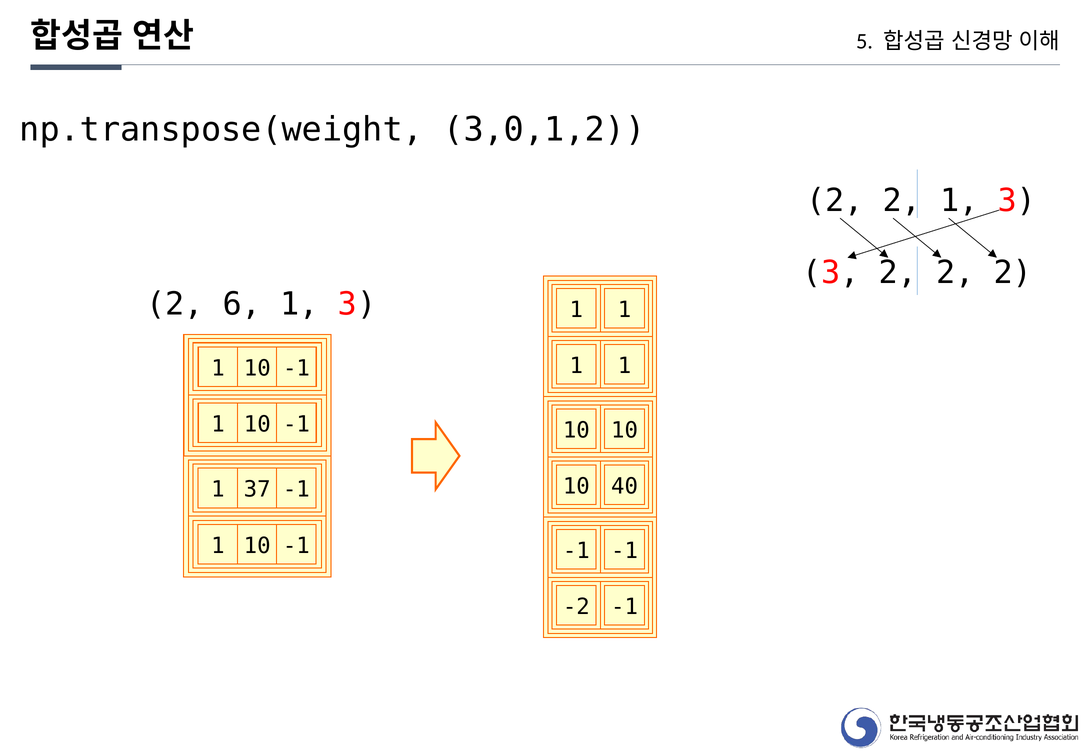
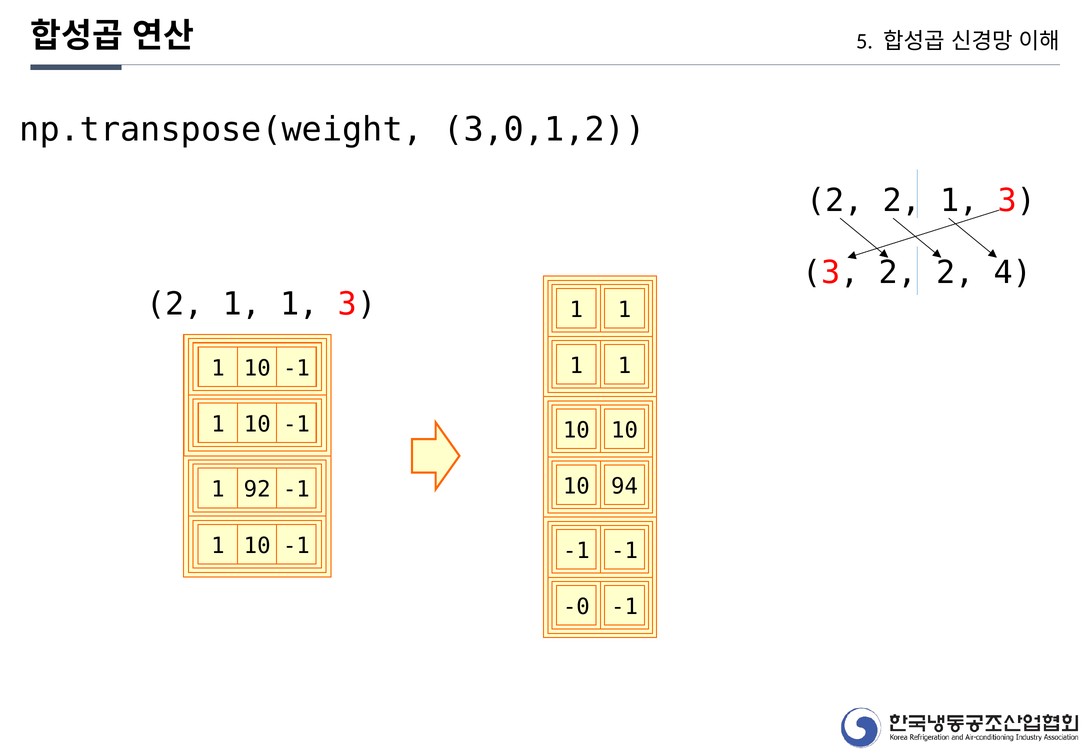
3 2 2 2: 2 -> 4
6 at (242, 304): 6 -> 1
40: 40 -> 94
37: 37 -> 92
-2: -2 -> -0
